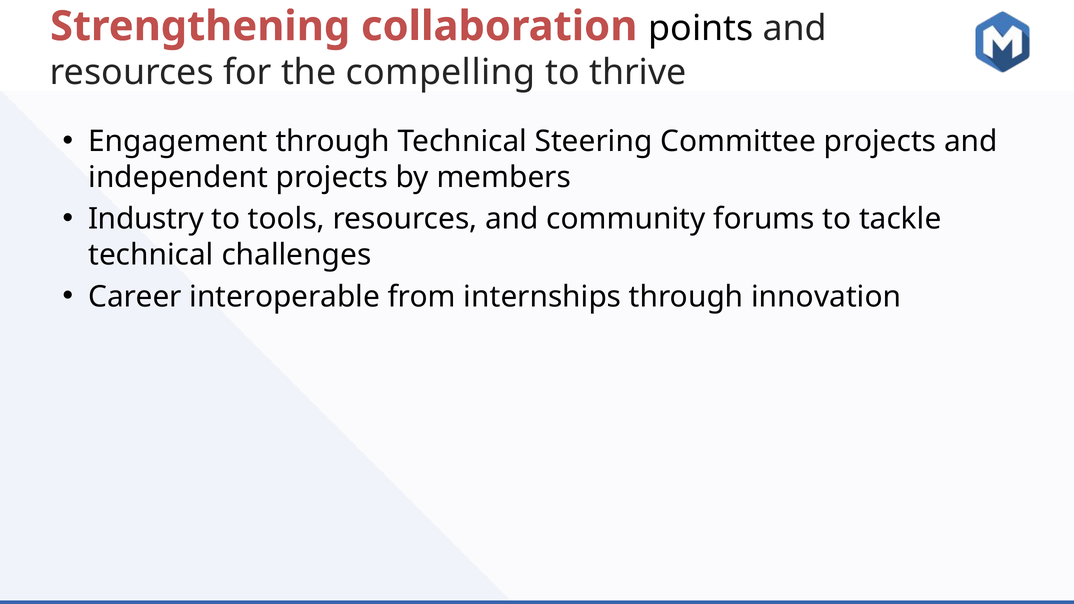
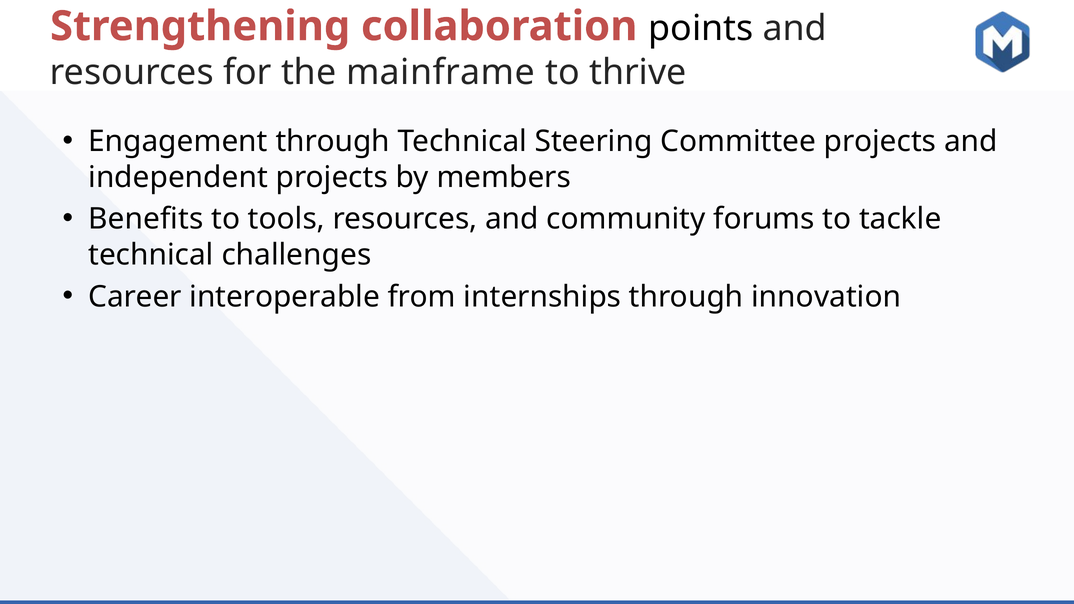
compelling: compelling -> mainframe
Industry: Industry -> Benefits
